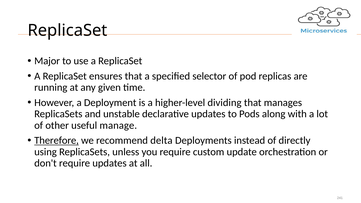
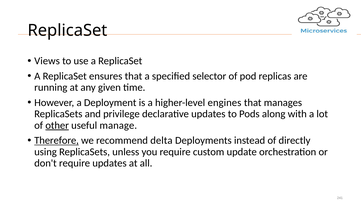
Major: Major -> Views
dividing: dividing -> engines
unstable: unstable -> privilege
other underline: none -> present
